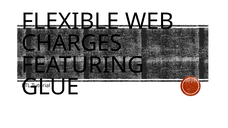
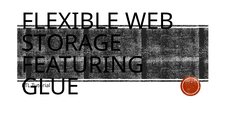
CHARGES: CHARGES -> STORAGE
